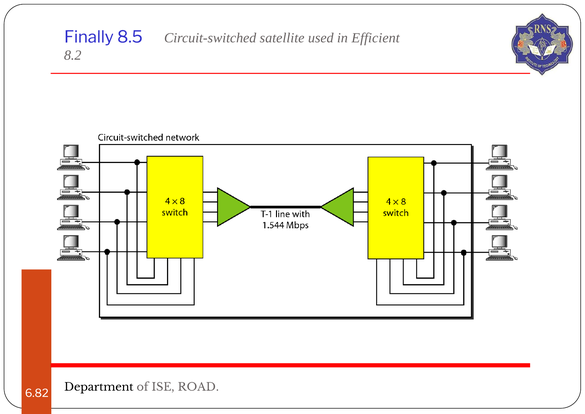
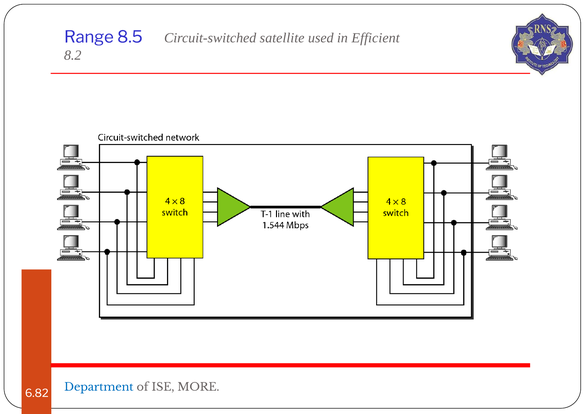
Finally: Finally -> Range
Department colour: black -> blue
ROAD: ROAD -> MORE
